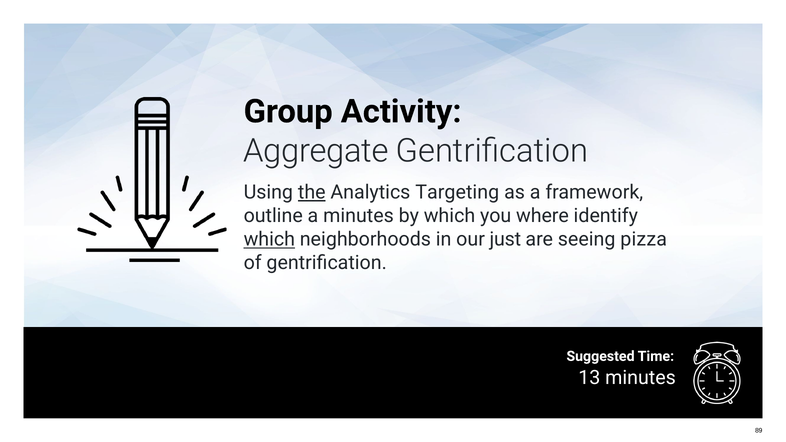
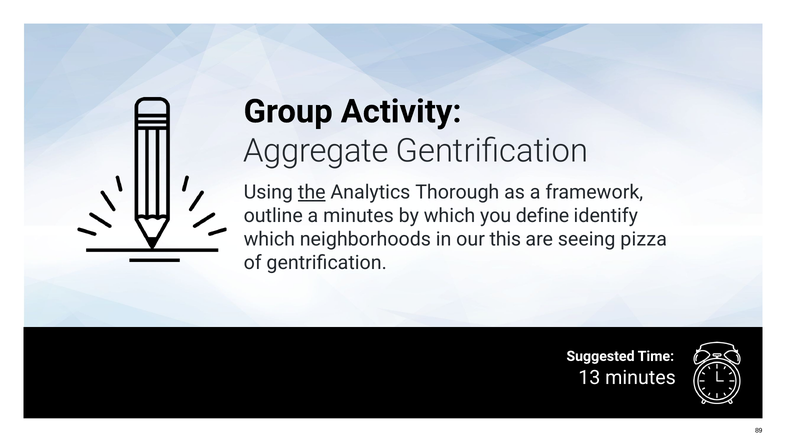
Targeting: Targeting -> Thorough
where: where -> define
which at (269, 239) underline: present -> none
just: just -> this
